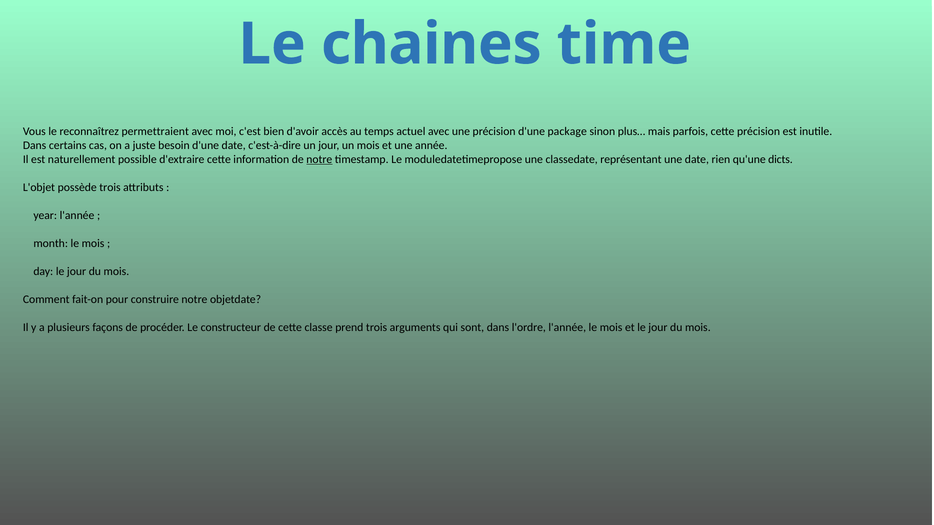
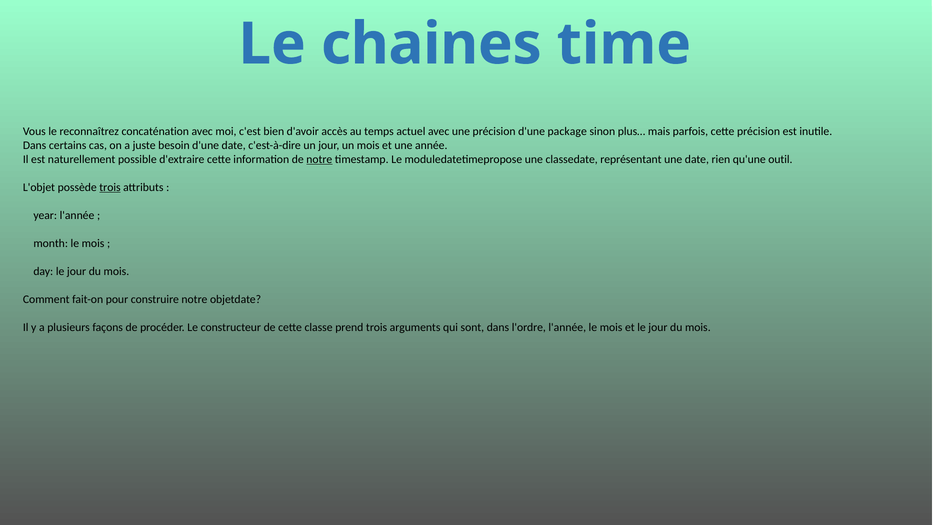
permettraient: permettraient -> concaténation
dicts: dicts -> outil
trois at (110, 188) underline: none -> present
